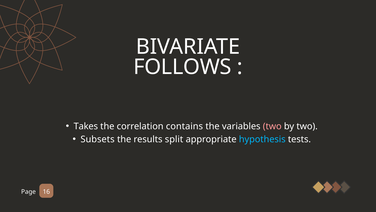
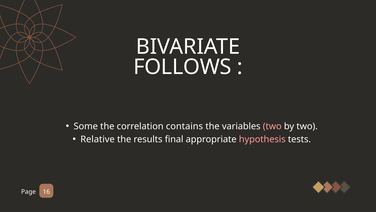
Takes: Takes -> Some
Subsets: Subsets -> Relative
split: split -> final
hypothesis colour: light blue -> pink
